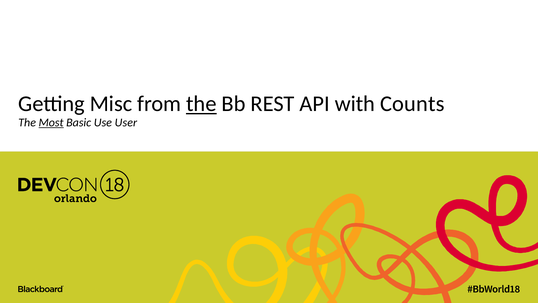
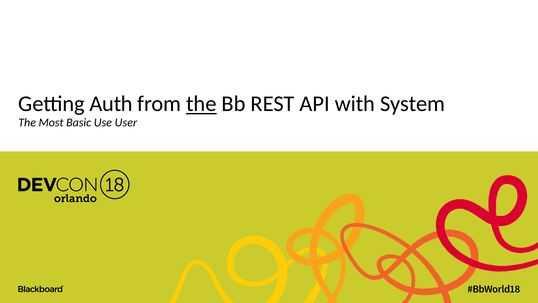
Misc: Misc -> Auth
Counts: Counts -> System
Most underline: present -> none
